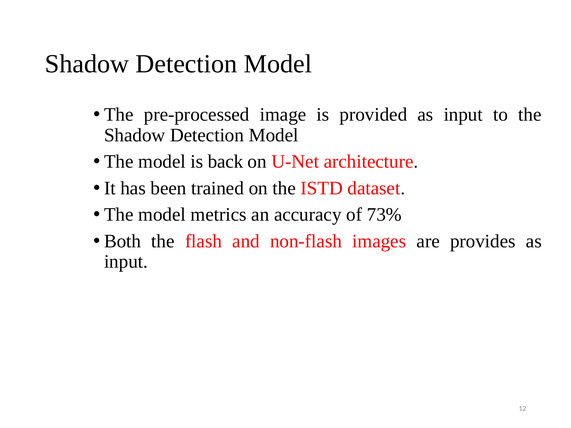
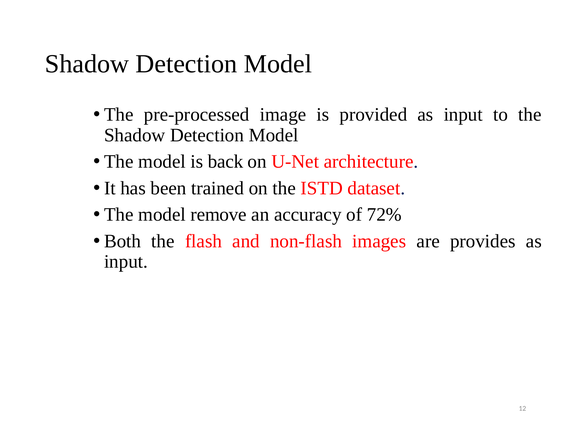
metrics: metrics -> remove
73%: 73% -> 72%
